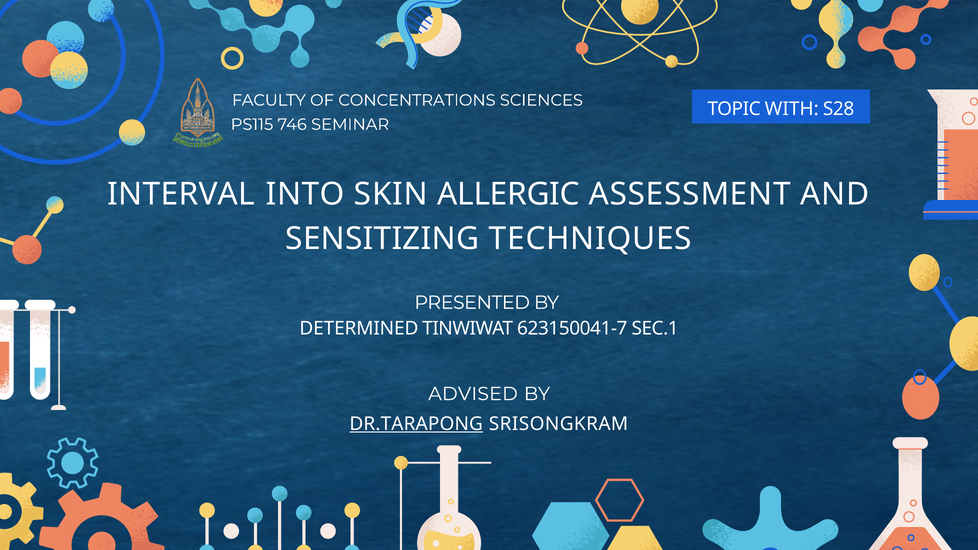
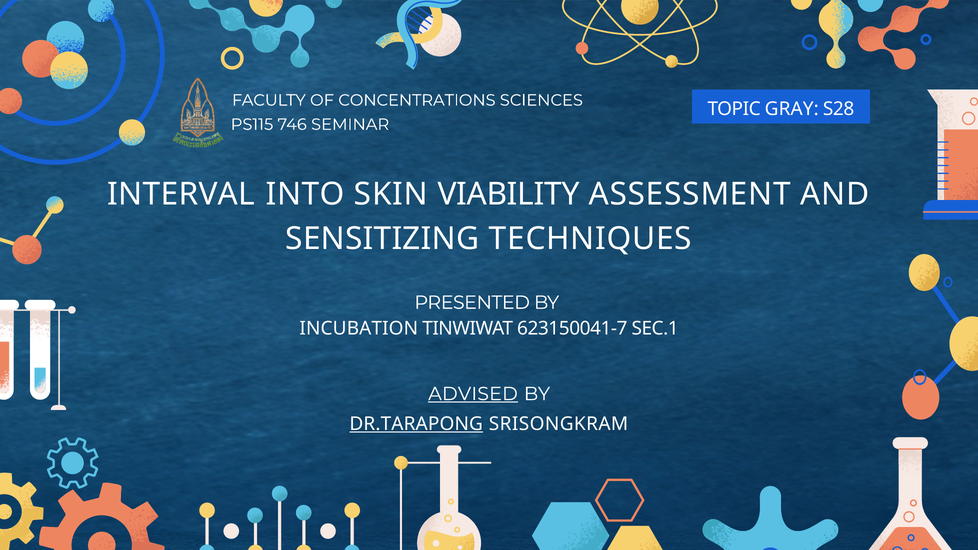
WITH: WITH -> GRAY
ALLERGIC: ALLERGIC -> VIABILITY
DETERMINED: DETERMINED -> INCUBATION
ADVISED underline: none -> present
